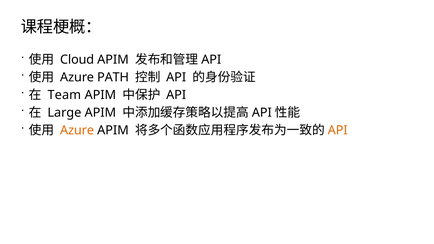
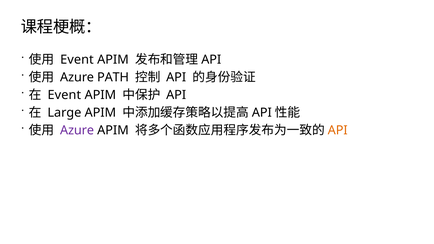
Cloud at (77, 60): Cloud -> Event
Team at (64, 95): Team -> Event
Azure at (77, 131) colour: orange -> purple
